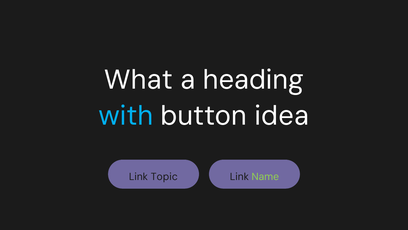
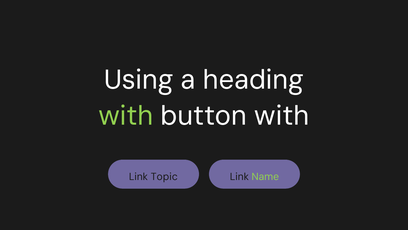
What: What -> Using
with at (126, 116) colour: light blue -> light green
button idea: idea -> with
